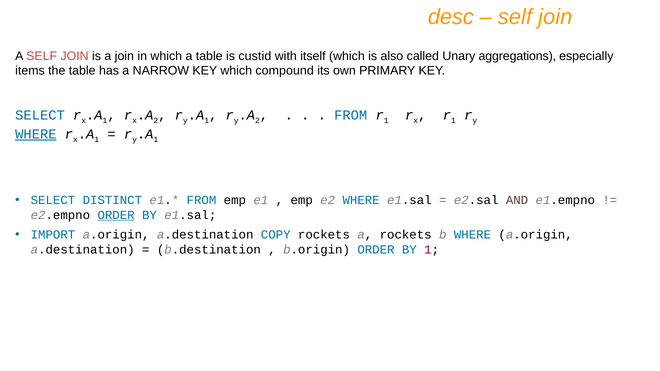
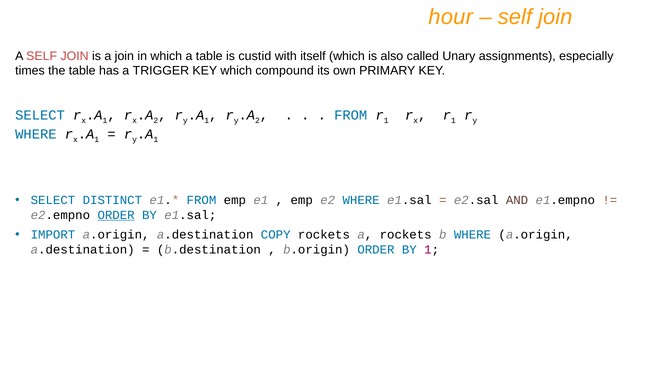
desc: desc -> hour
aggregations: aggregations -> assignments
items: items -> times
NARROW: NARROW -> TRIGGER
WHERE at (36, 134) underline: present -> none
